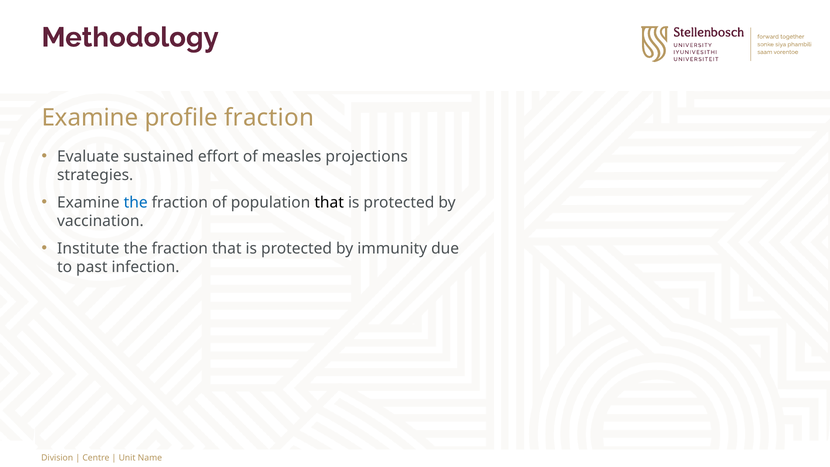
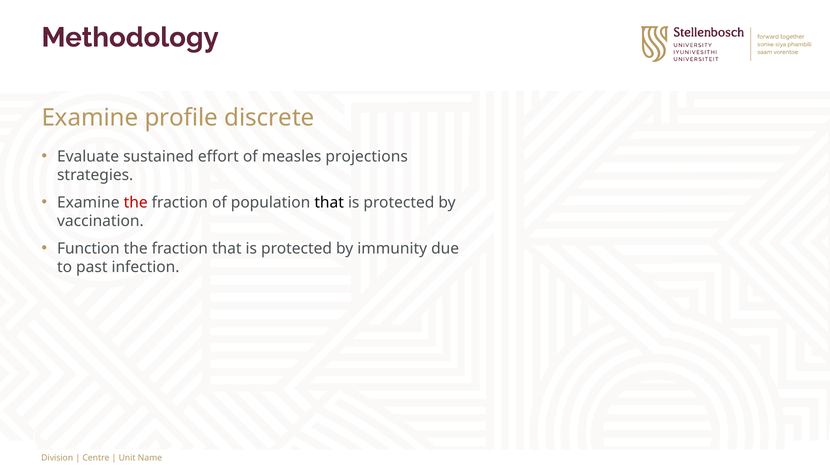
profile fraction: fraction -> discrete
the at (136, 202) colour: blue -> red
Institute: Institute -> Function
